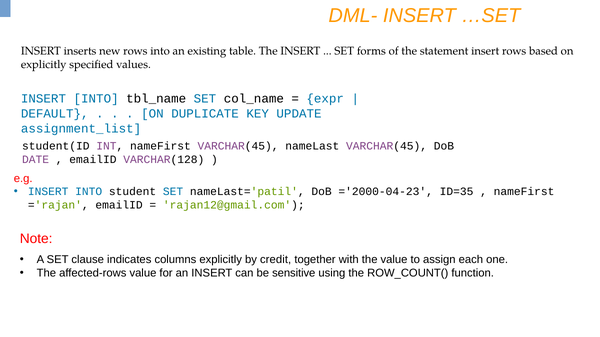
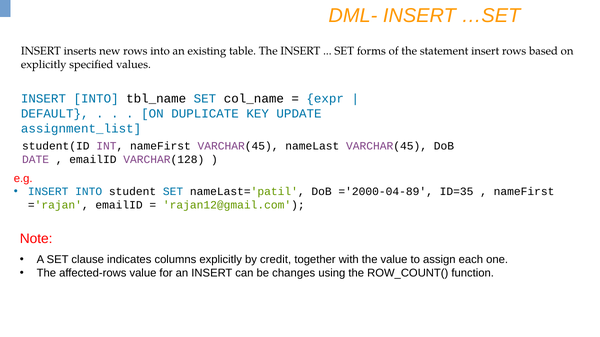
='2000-04-23: ='2000-04-23 -> ='2000-04-89
sensitive: sensitive -> changes
